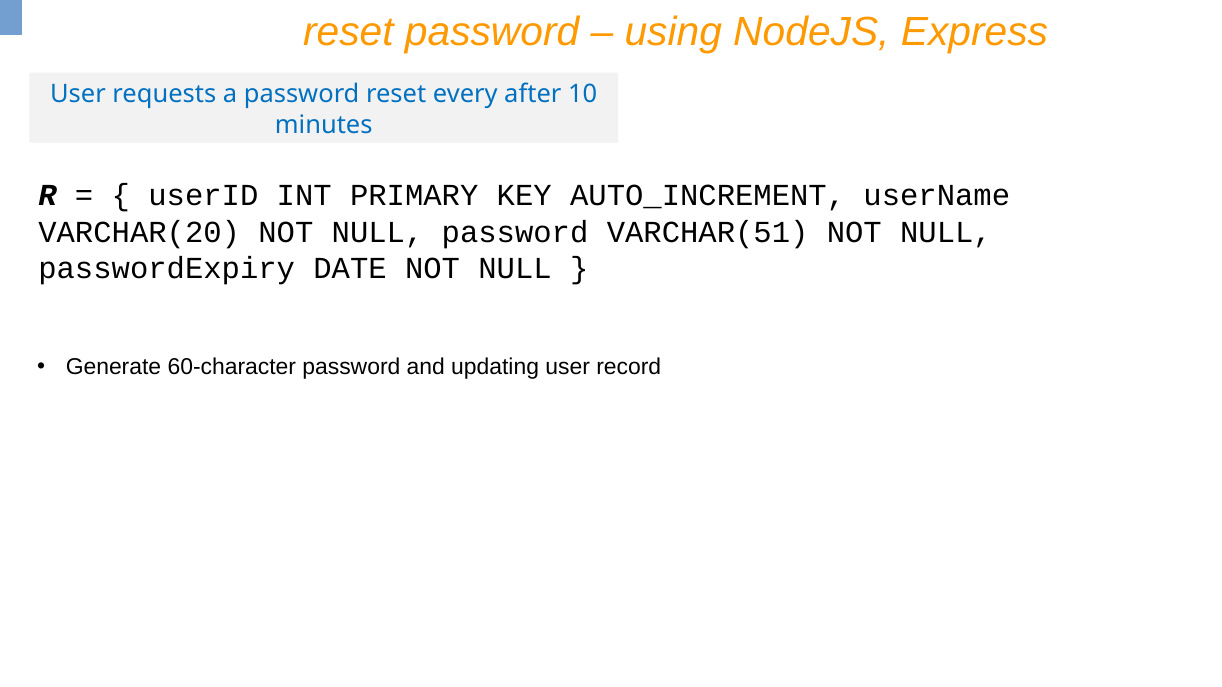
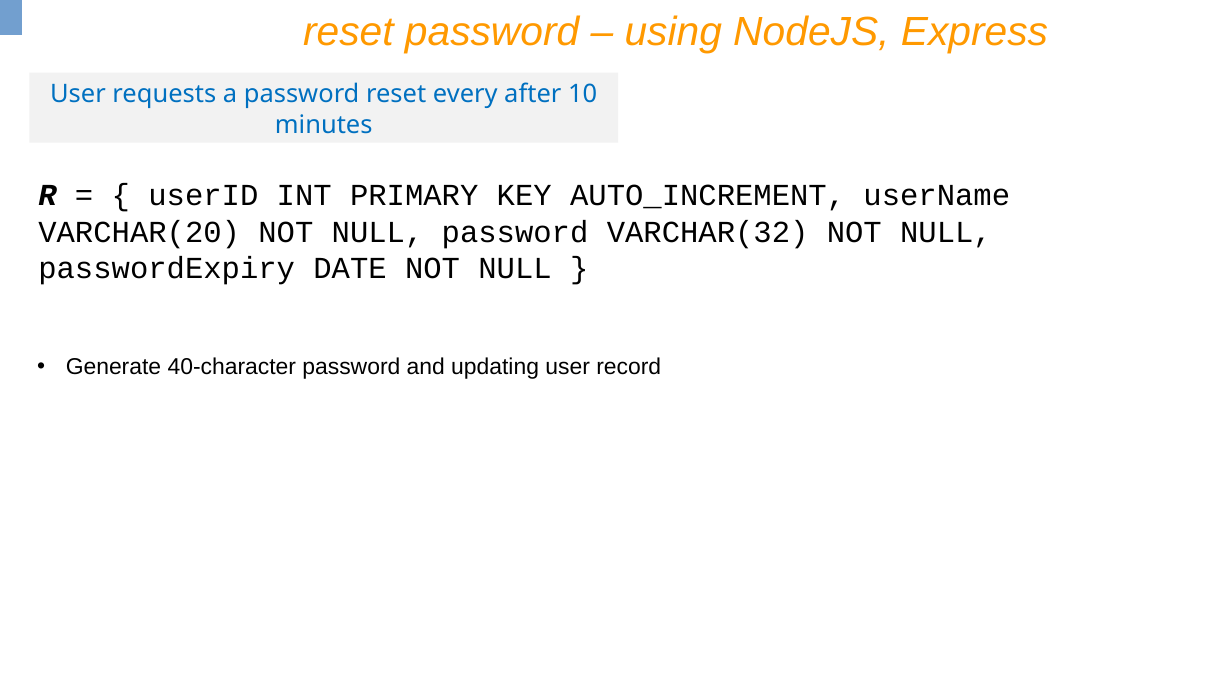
VARCHAR(51: VARCHAR(51 -> VARCHAR(32
60-character: 60-character -> 40-character
